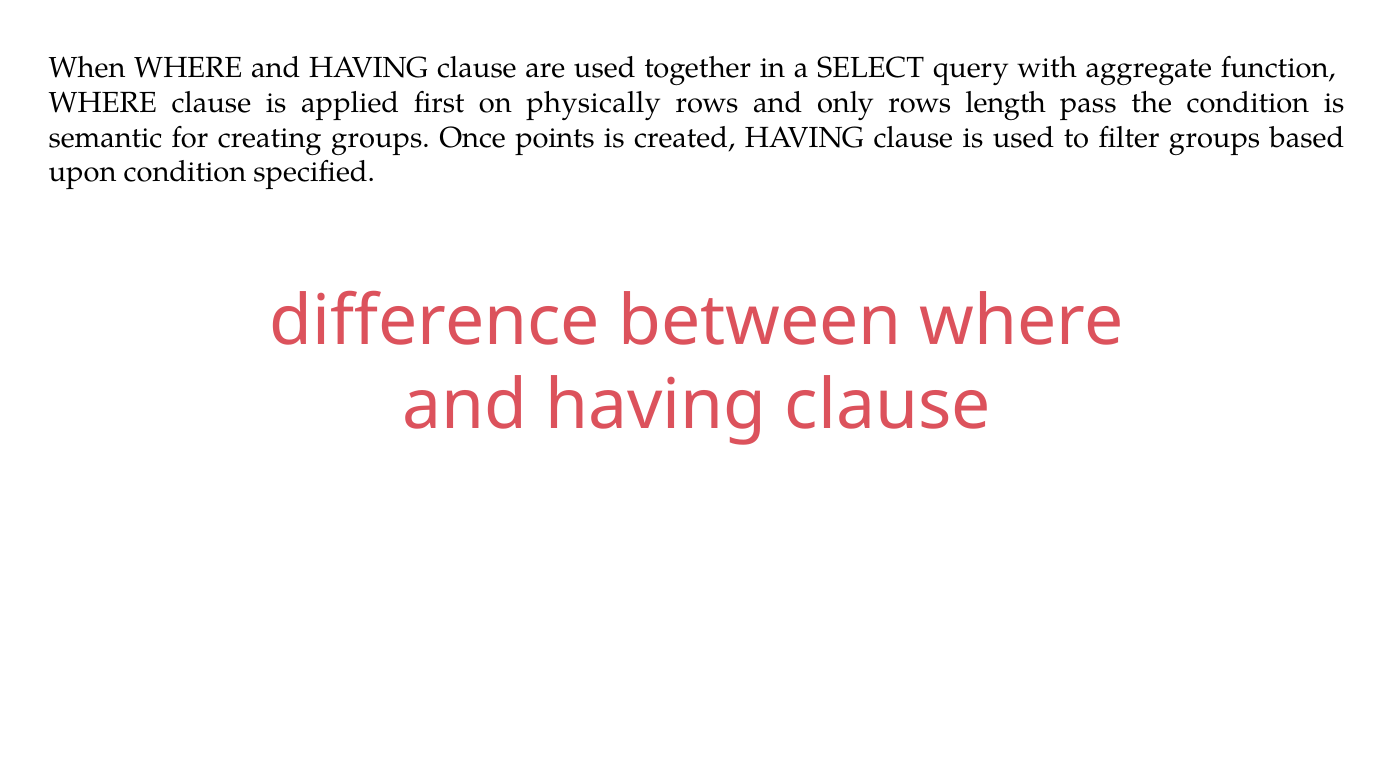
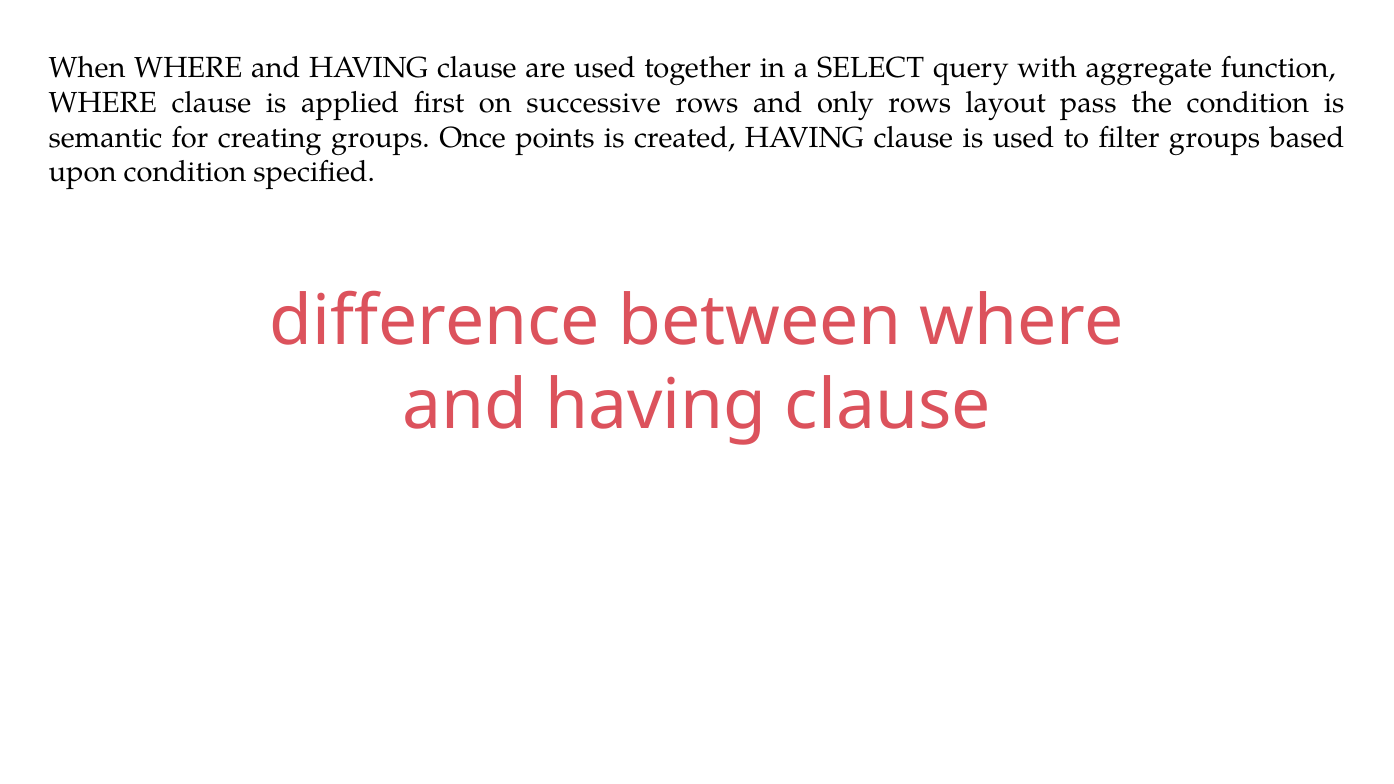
physically: physically -> successive
length: length -> layout
